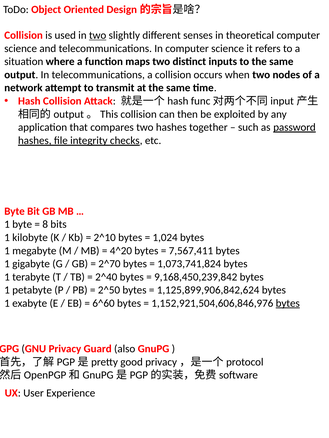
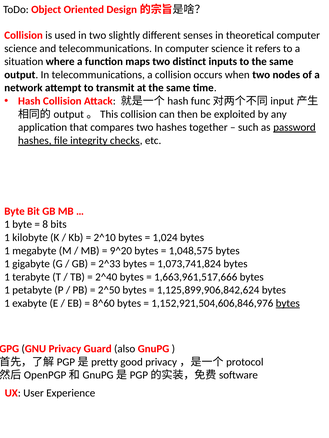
two at (98, 35) underline: present -> none
4^20: 4^20 -> 9^20
7,567,411: 7,567,411 -> 1,048,575
2^70: 2^70 -> 2^33
9,168,450,239,842: 9,168,450,239,842 -> 1,663,961,517,666
6^60: 6^60 -> 8^60
